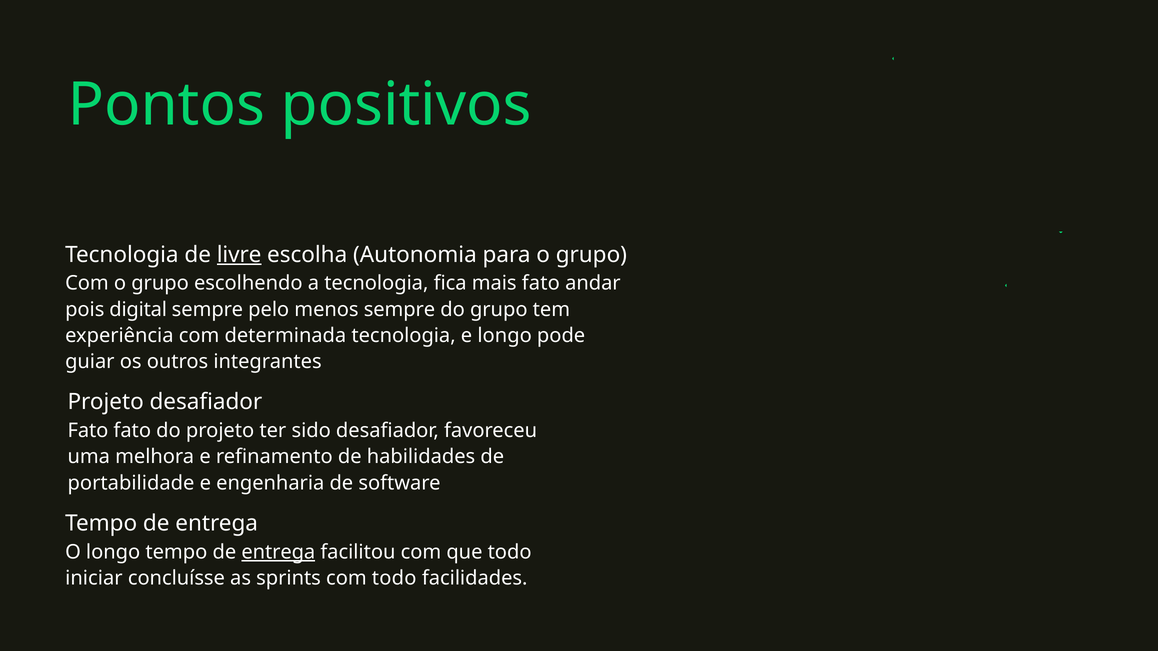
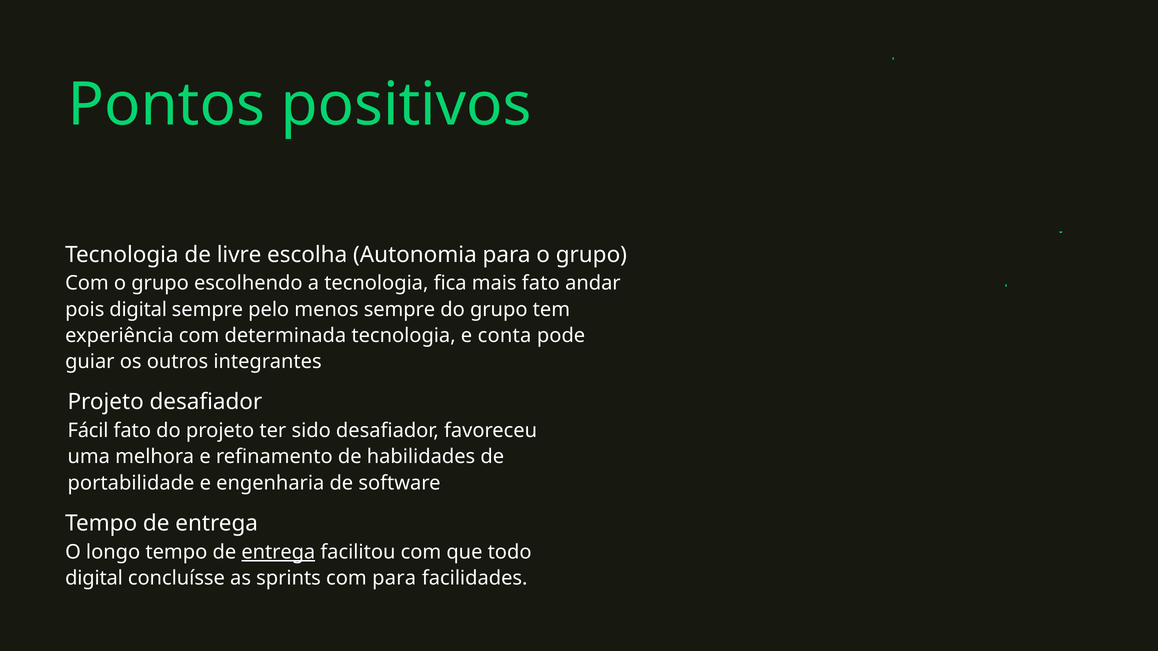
livre underline: present -> none
e longo: longo -> conta
Fato at (88, 431): Fato -> Fácil
iniciar at (94, 579): iniciar -> digital
com todo: todo -> para
